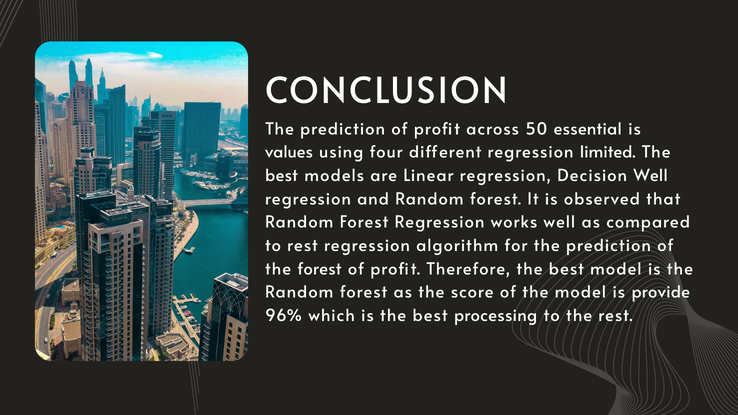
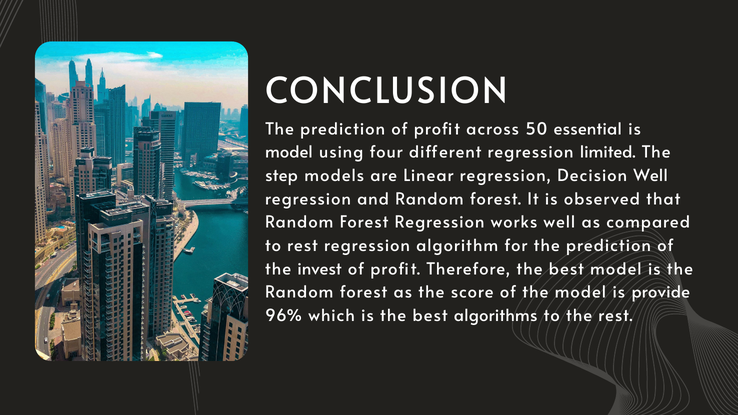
values at (289, 153): values -> model
best at (281, 176): best -> step
the forest: forest -> invest
processing: processing -> algorithms
